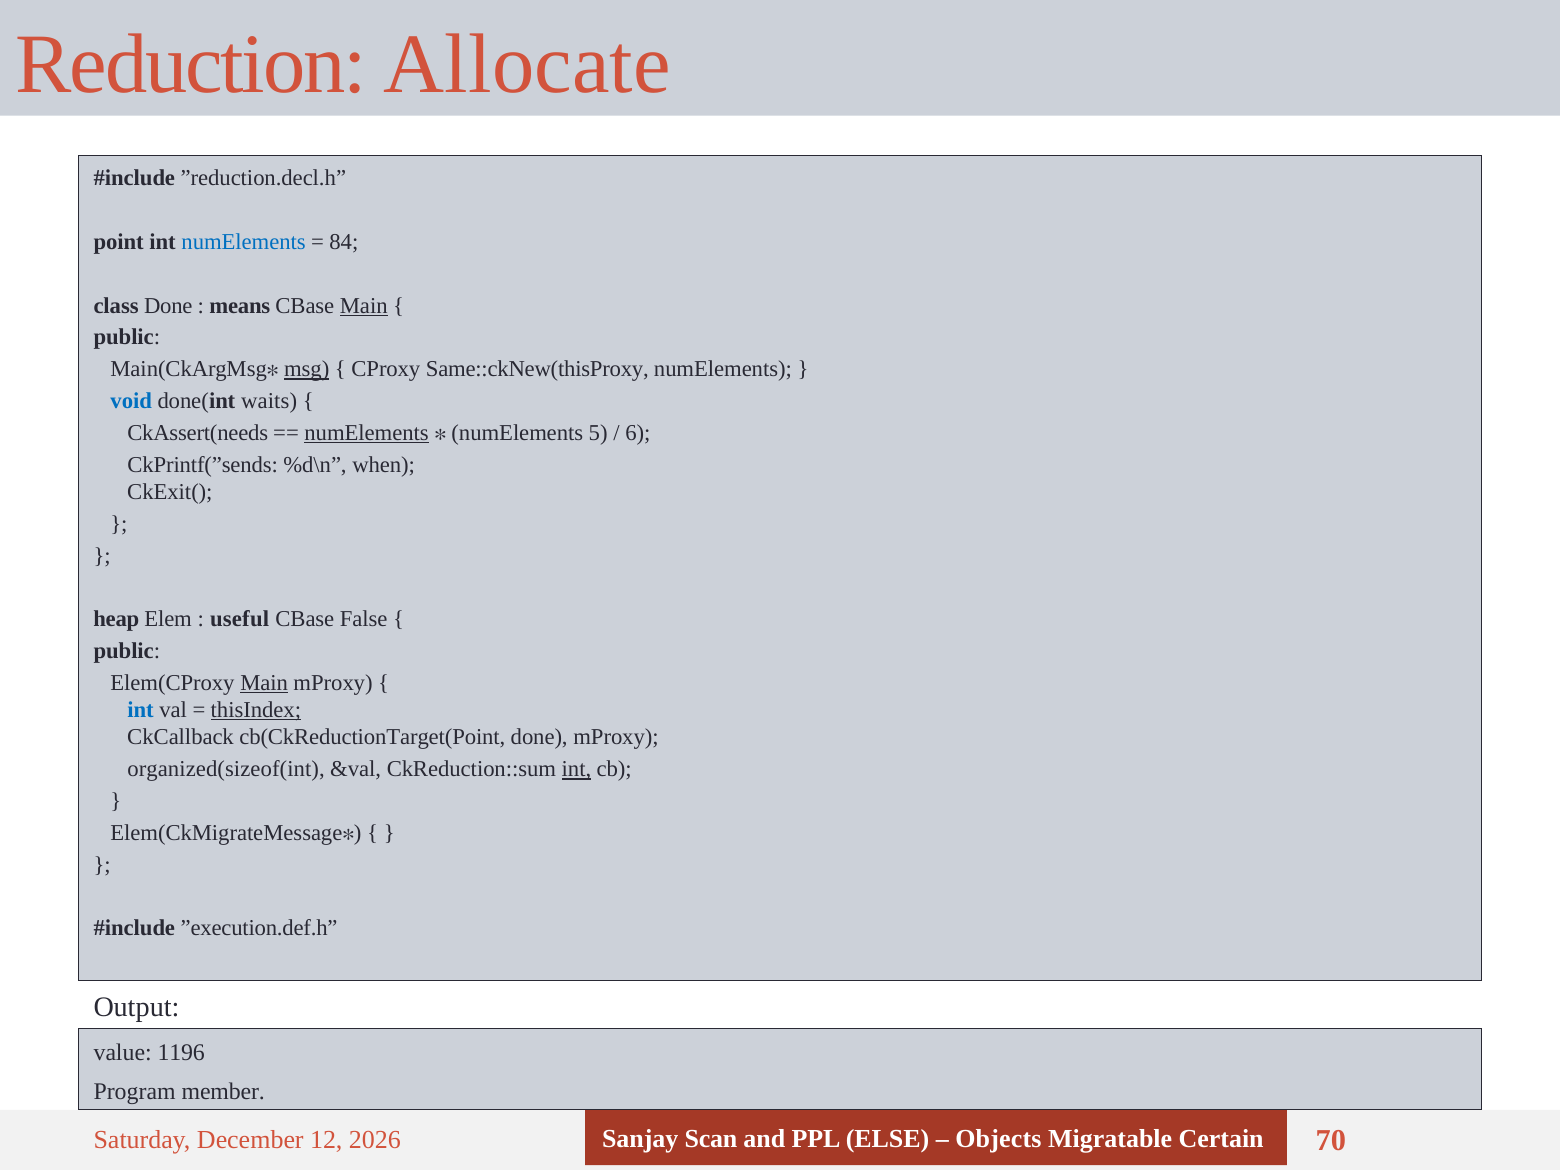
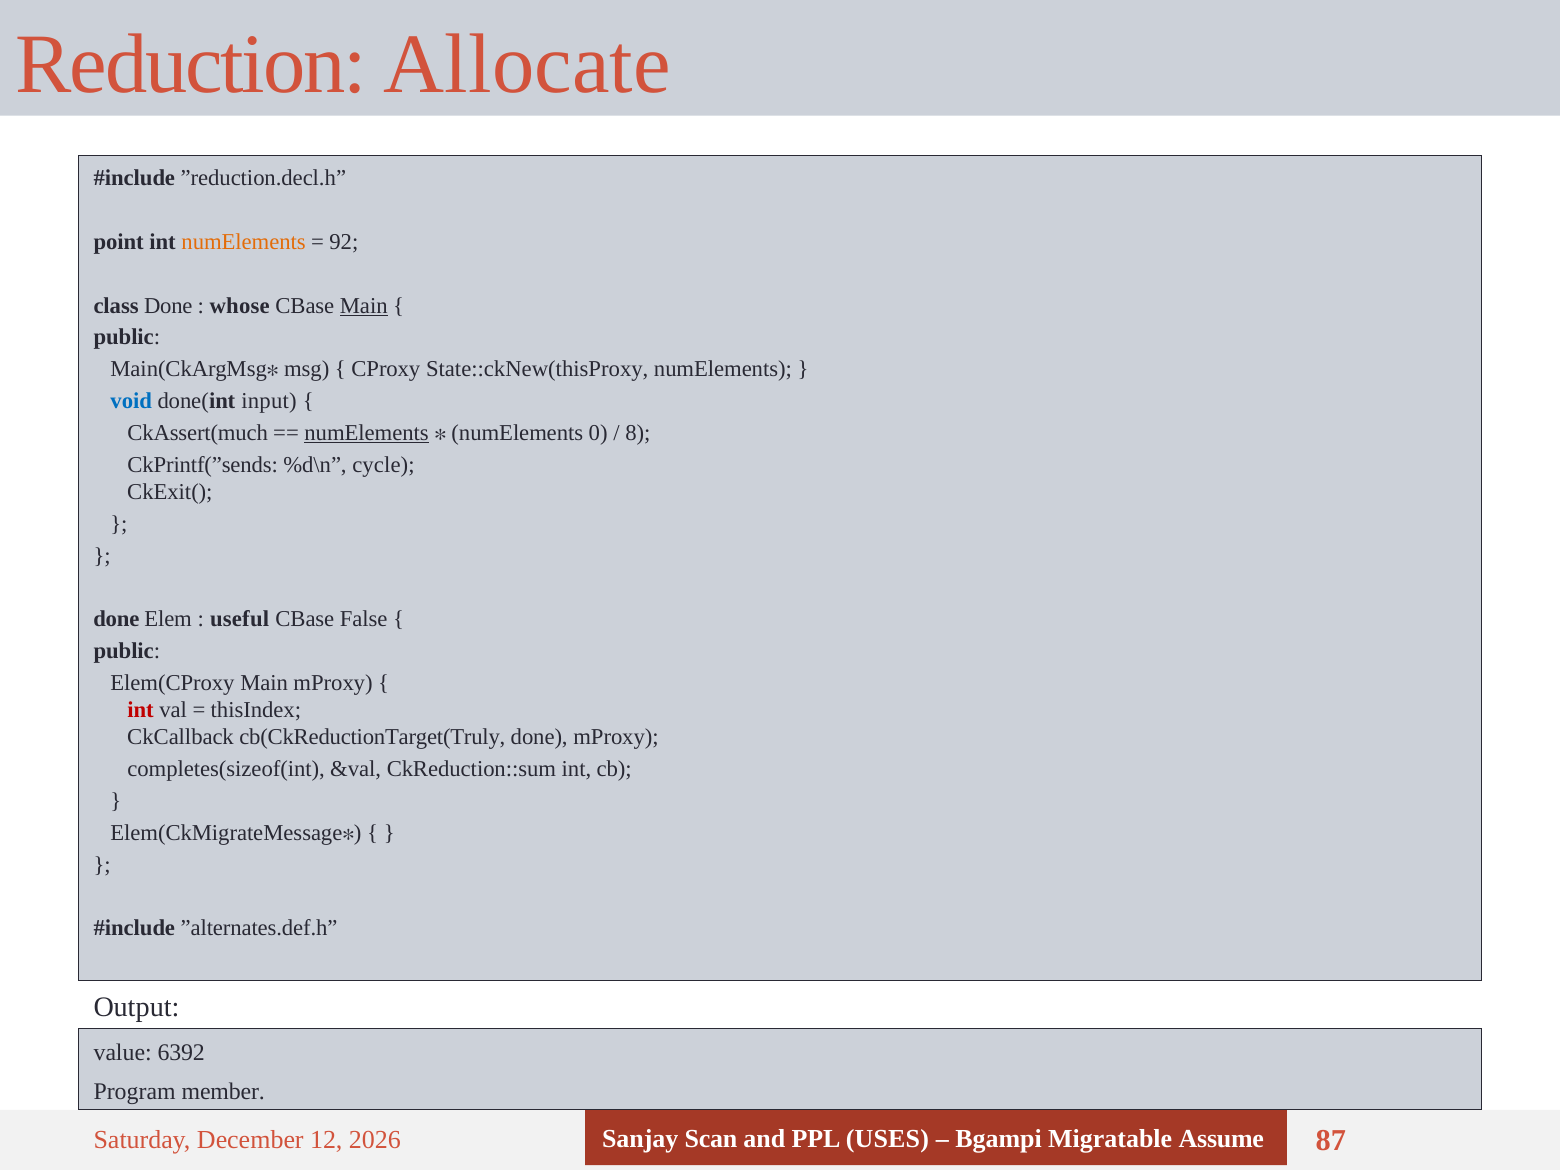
numElements at (244, 242) colour: blue -> orange
84: 84 -> 92
means: means -> whose
msg underline: present -> none
Same::ckNew(thisProxy: Same::ckNew(thisProxy -> State::ckNew(thisProxy
waits: waits -> input
CkAssert(needs: CkAssert(needs -> CkAssert(much
5: 5 -> 0
6: 6 -> 8
when: when -> cycle
heap at (116, 619): heap -> done
Main at (264, 683) underline: present -> none
int at (141, 710) colour: blue -> red
thisIndex underline: present -> none
cb(CkReductionTarget(Point: cb(CkReductionTarget(Point -> cb(CkReductionTarget(Truly
organized(sizeof(int: organized(sizeof(int -> completes(sizeof(int
int at (576, 769) underline: present -> none
”execution.def.h: ”execution.def.h -> ”alternates.def.h
1196: 1196 -> 6392
ELSE: ELSE -> USES
Objects: Objects -> Bgampi
Certain: Certain -> Assume
70: 70 -> 87
